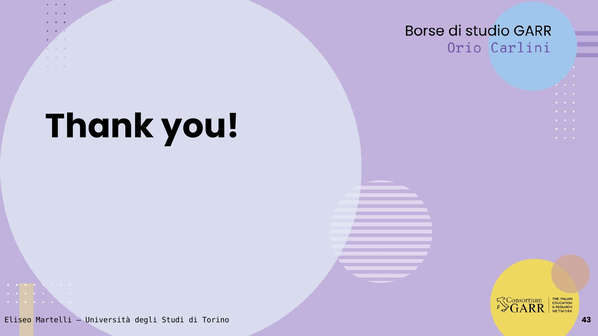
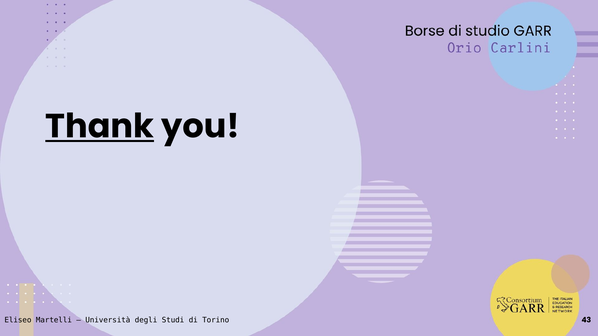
Thank underline: none -> present
